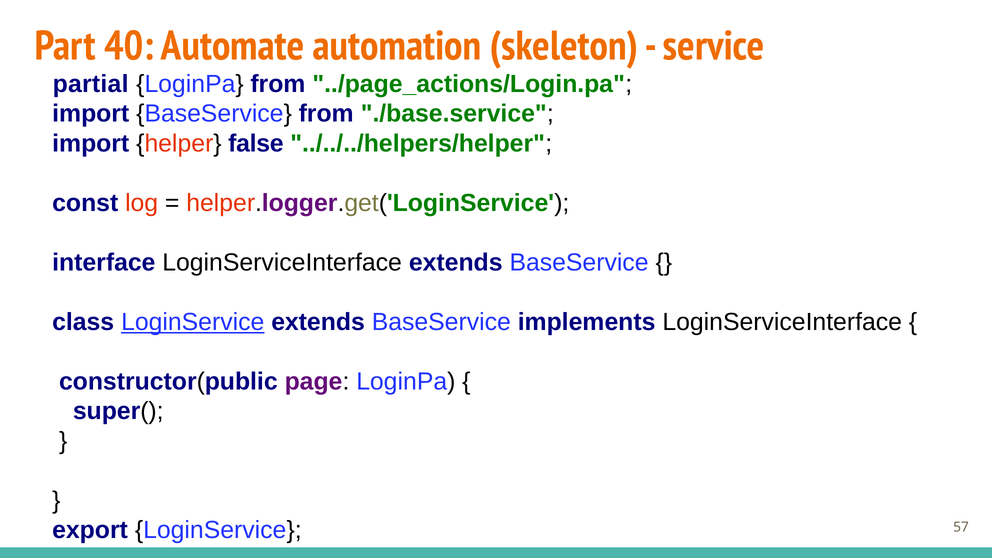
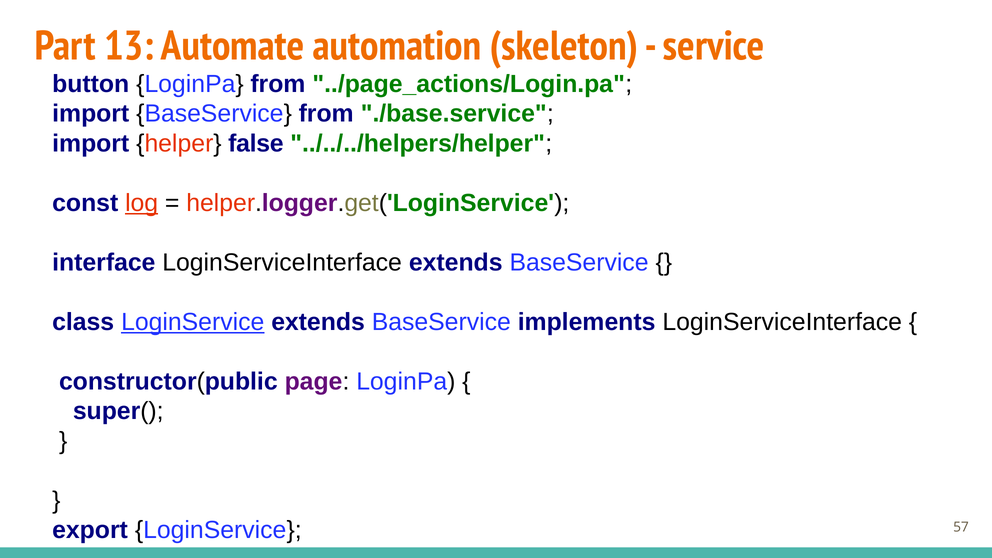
40: 40 -> 13
partial: partial -> button
log underline: none -> present
